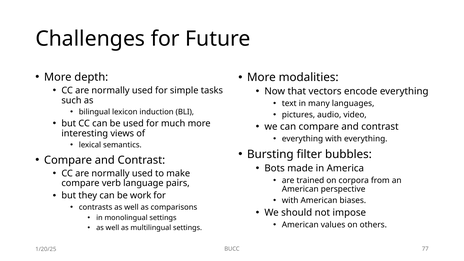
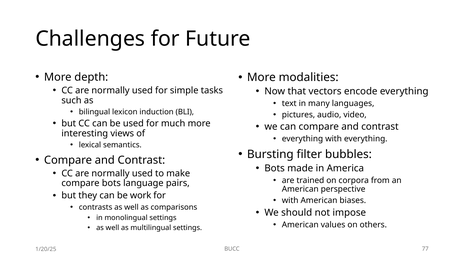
compare verb: verb -> bots
